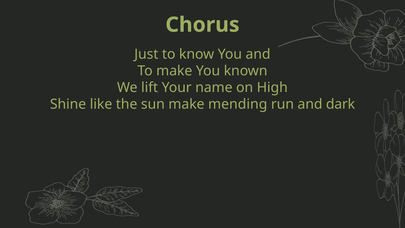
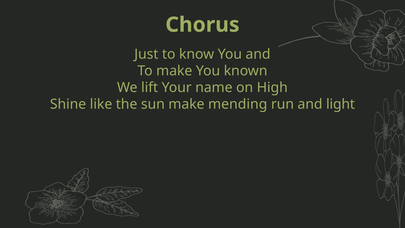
dark: dark -> light
